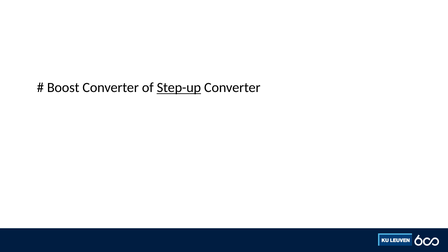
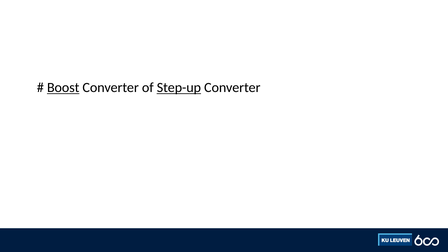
Boost underline: none -> present
